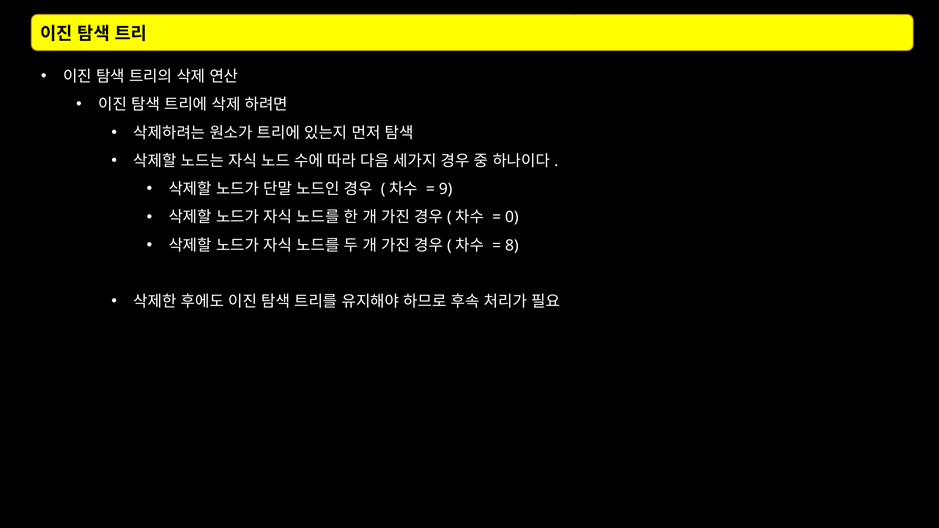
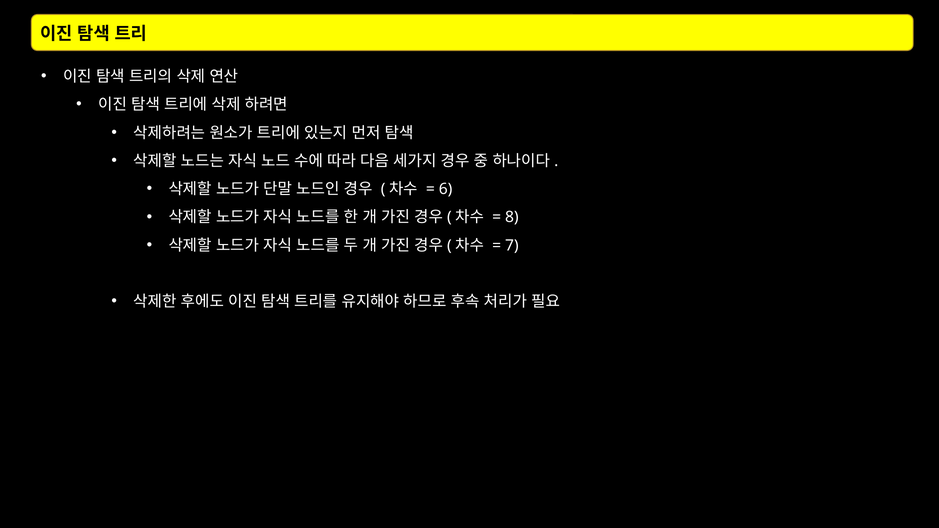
9: 9 -> 6
0: 0 -> 8
8: 8 -> 7
